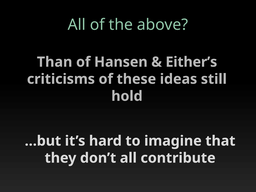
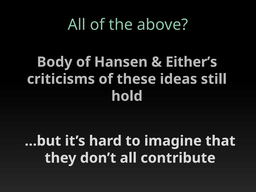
Than: Than -> Body
